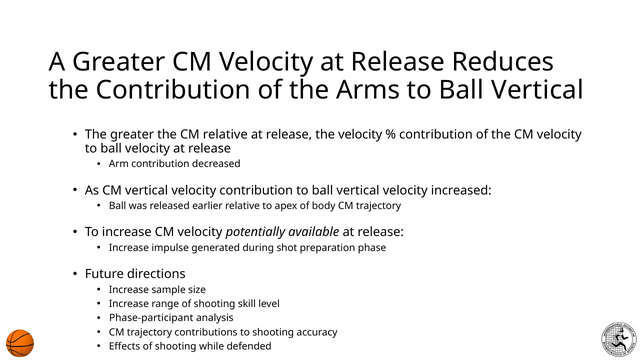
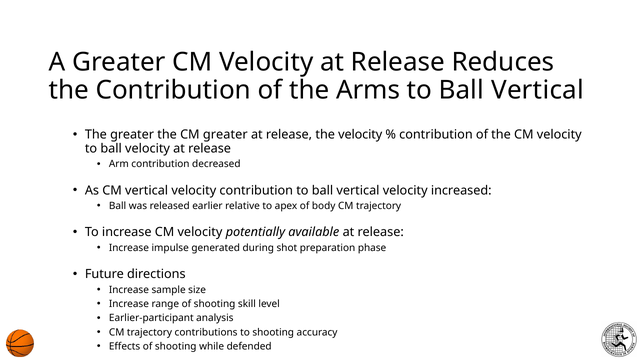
CM relative: relative -> greater
Phase-participant: Phase-participant -> Earlier-participant
